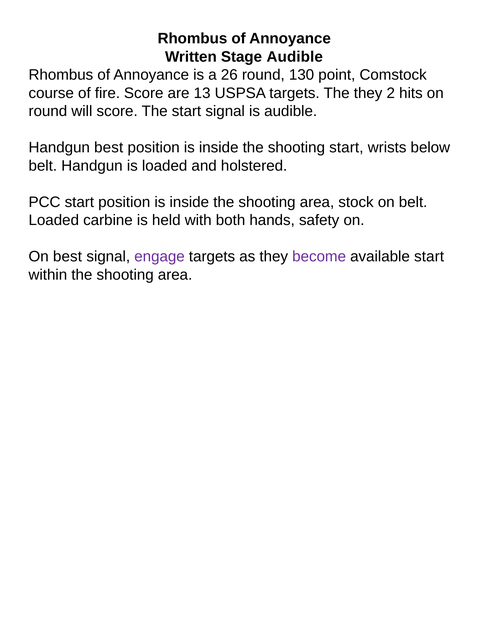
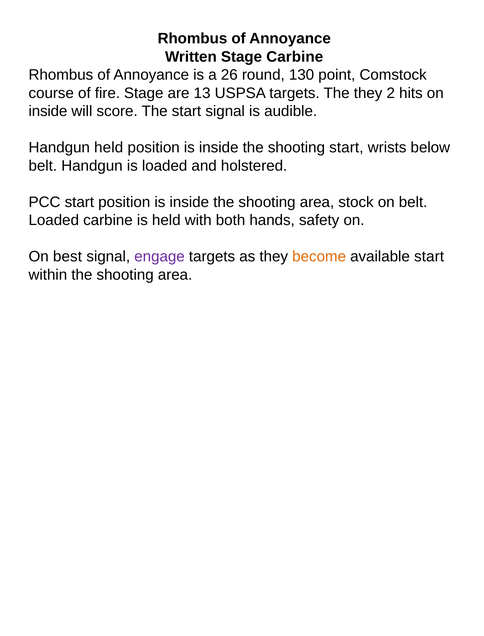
Stage Audible: Audible -> Carbine
fire Score: Score -> Stage
round at (48, 111): round -> inside
Handgun best: best -> held
become colour: purple -> orange
